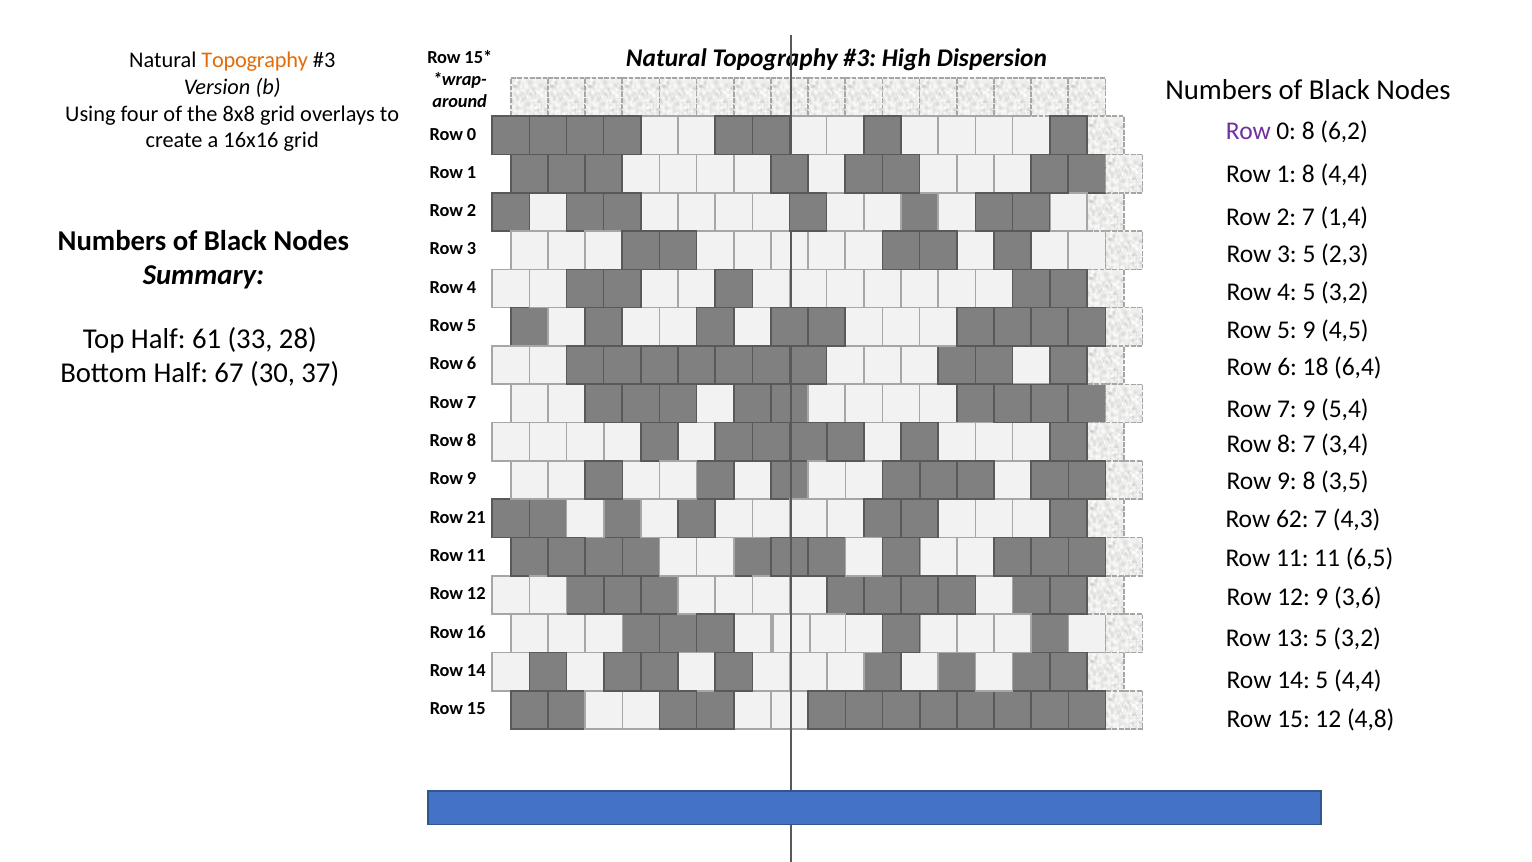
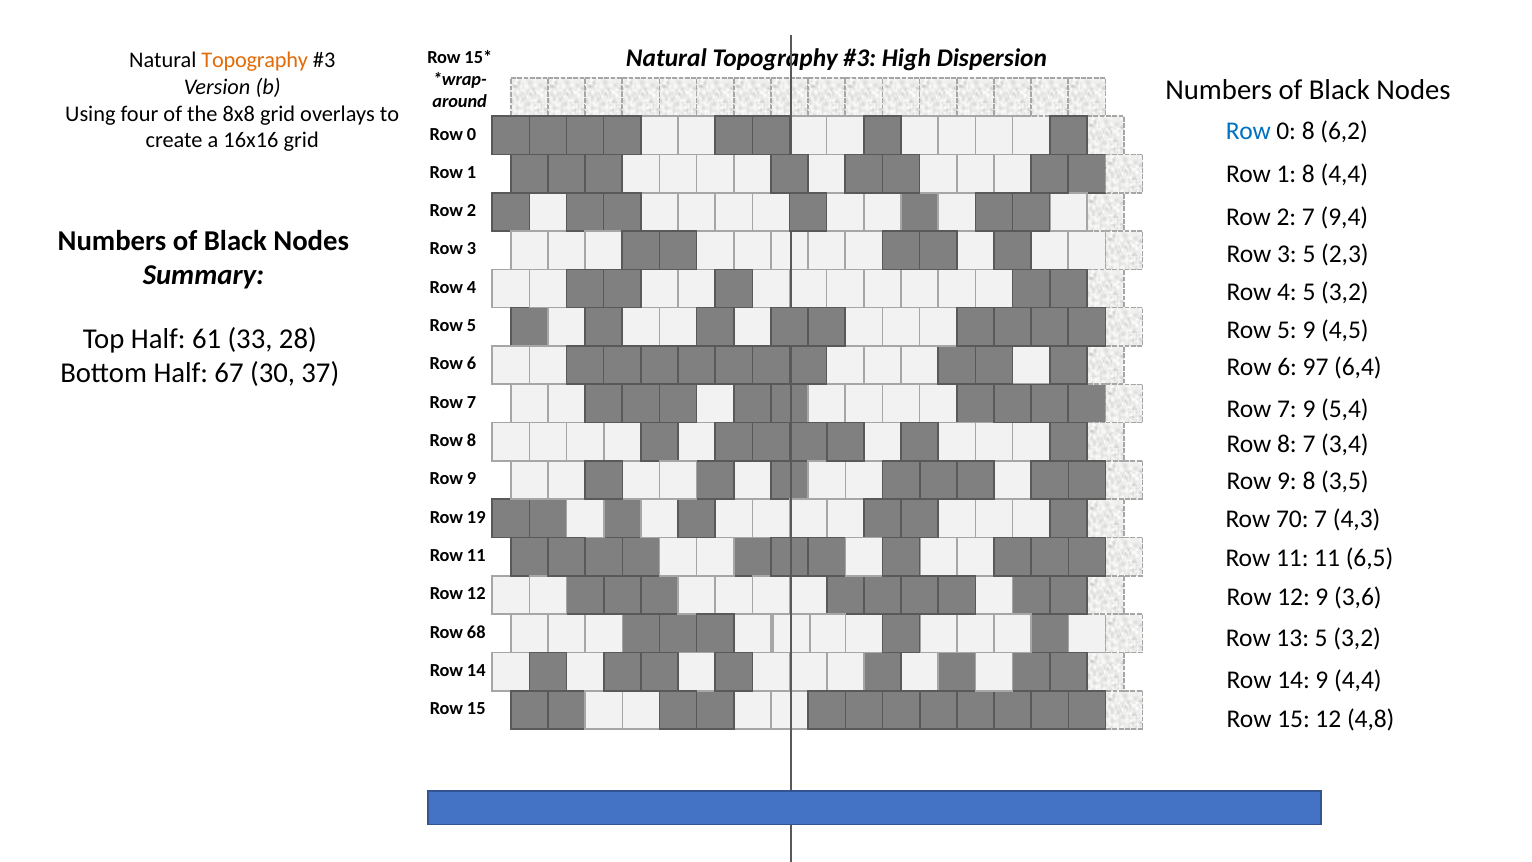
Row at (1248, 131) colour: purple -> blue
1,4: 1,4 -> 9,4
18: 18 -> 97
62: 62 -> 70
21: 21 -> 19
16: 16 -> 68
14 5: 5 -> 9
